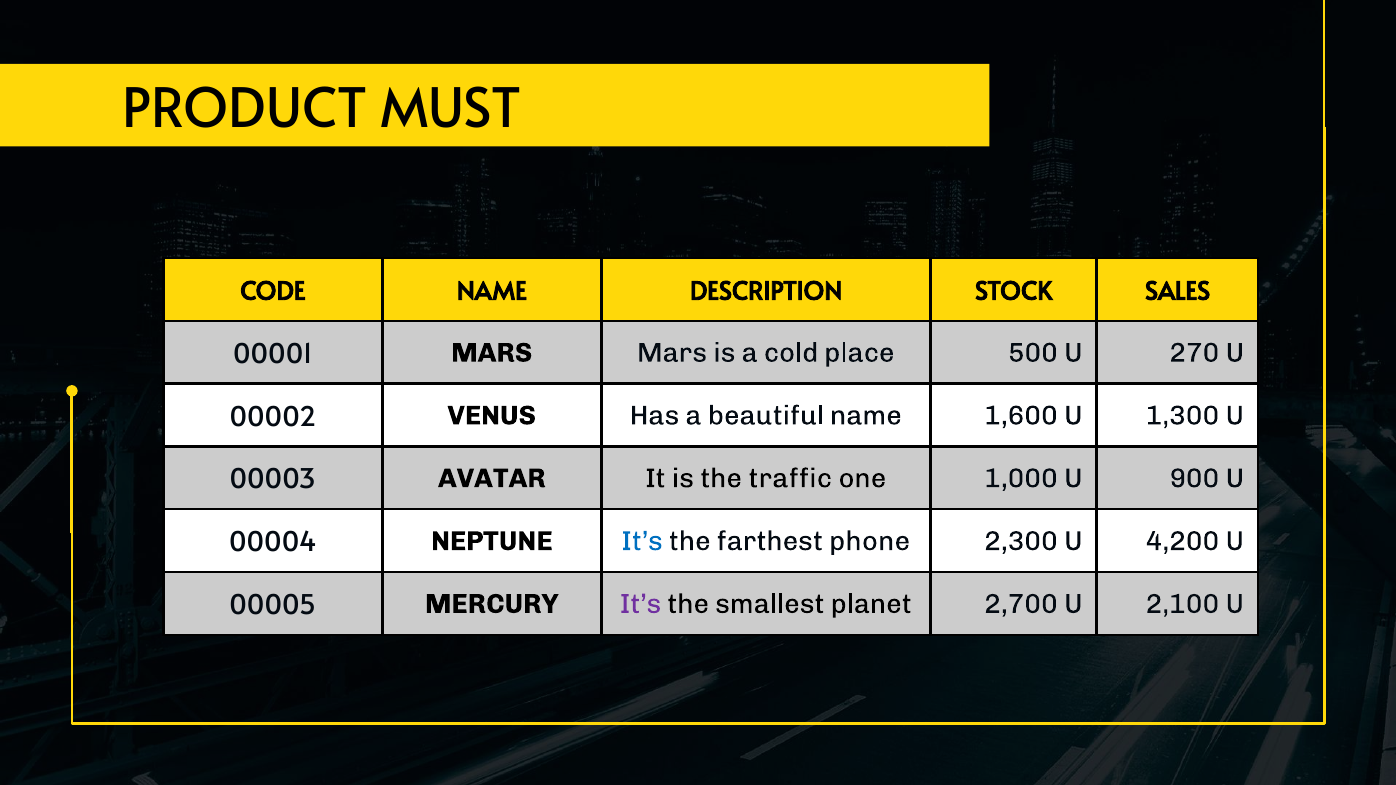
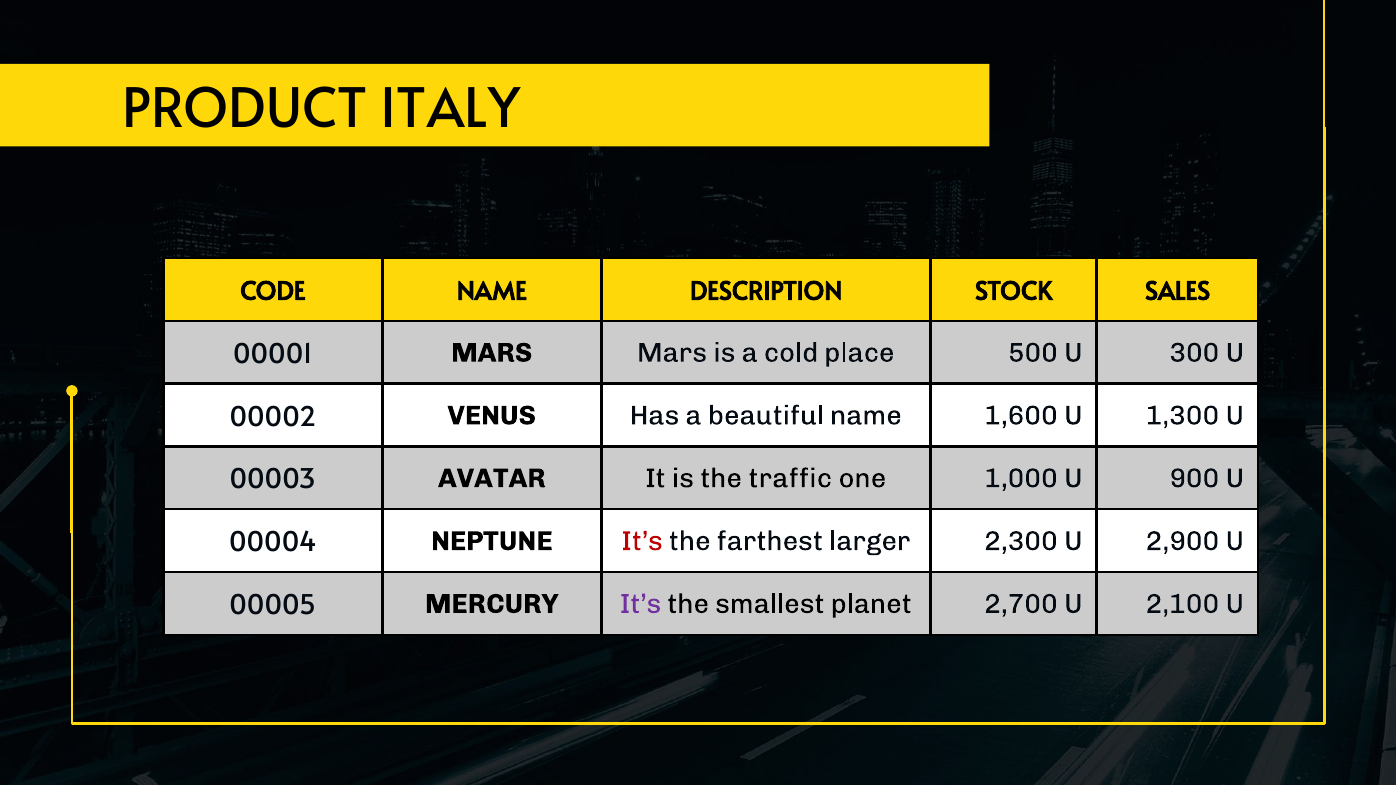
MUST: MUST -> ITALY
270: 270 -> 300
It’s at (642, 541) colour: blue -> red
phone: phone -> larger
4,200: 4,200 -> 2,900
